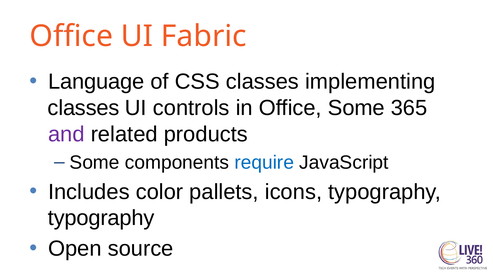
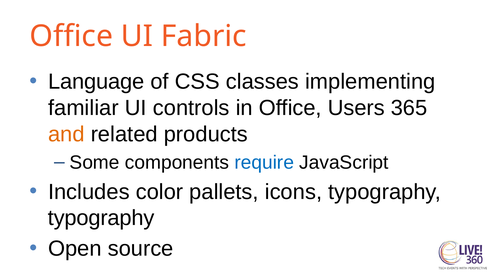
classes at (84, 108): classes -> familiar
Office Some: Some -> Users
and colour: purple -> orange
